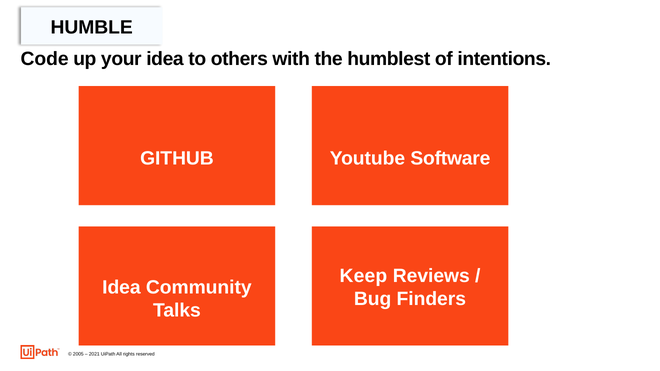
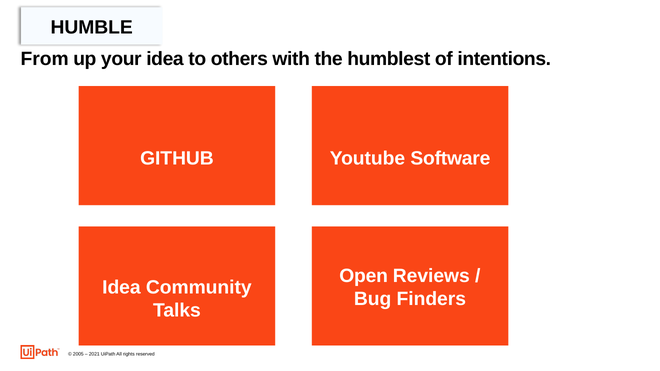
Code: Code -> From
Keep: Keep -> Open
